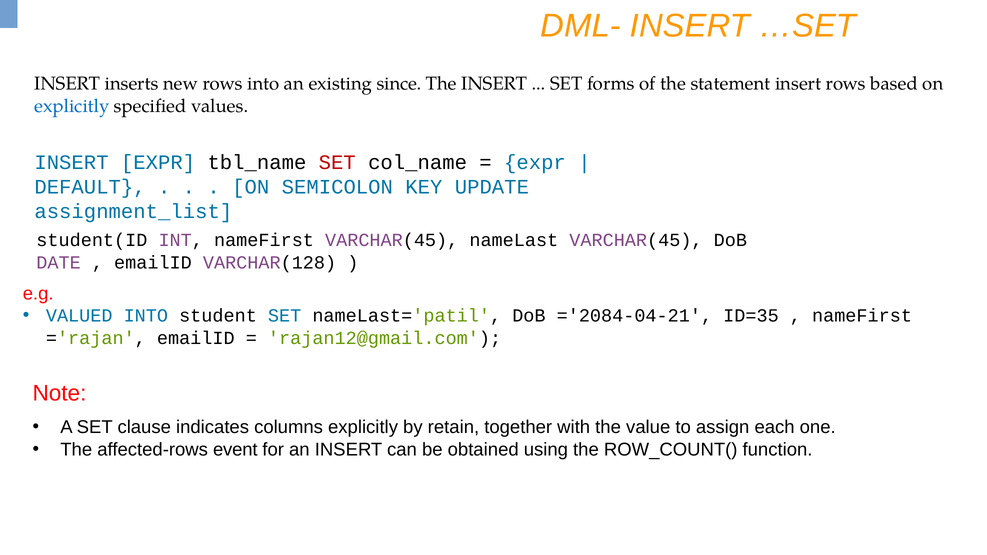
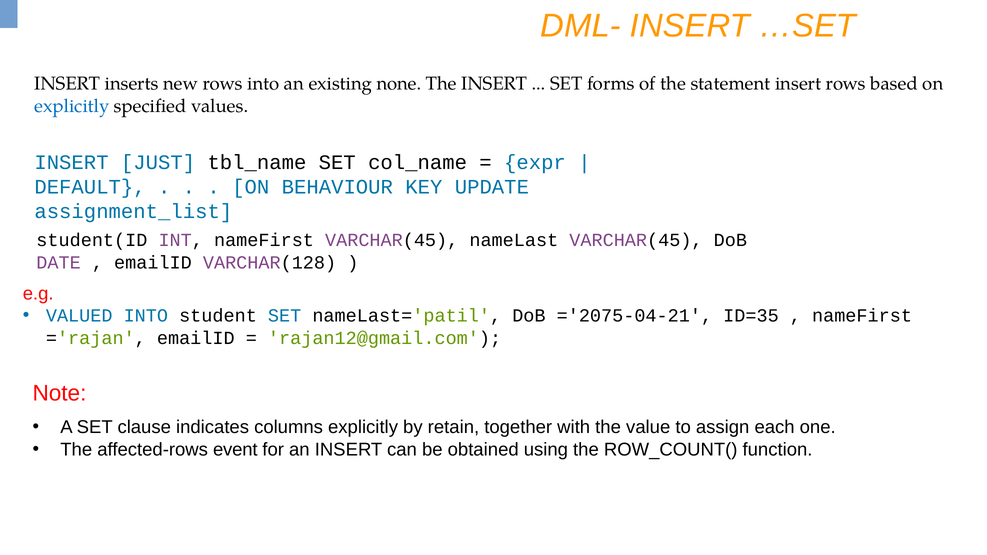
since: since -> none
INSERT EXPR: EXPR -> JUST
SET at (337, 162) colour: red -> black
SEMICOLON: SEMICOLON -> BEHAVIOUR
='2084-04-21: ='2084-04-21 -> ='2075-04-21
